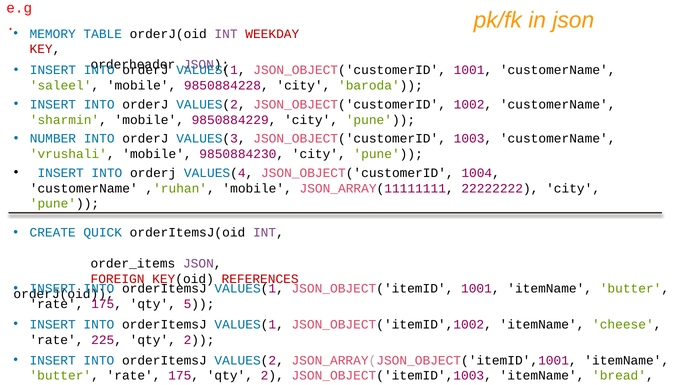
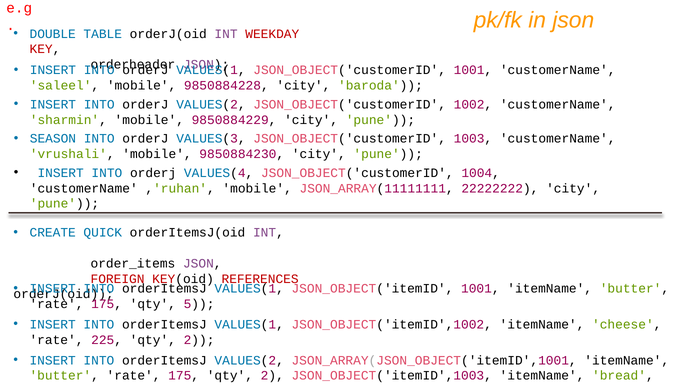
MEMORY: MEMORY -> DOUBLE
NUMBER: NUMBER -> SEASON
